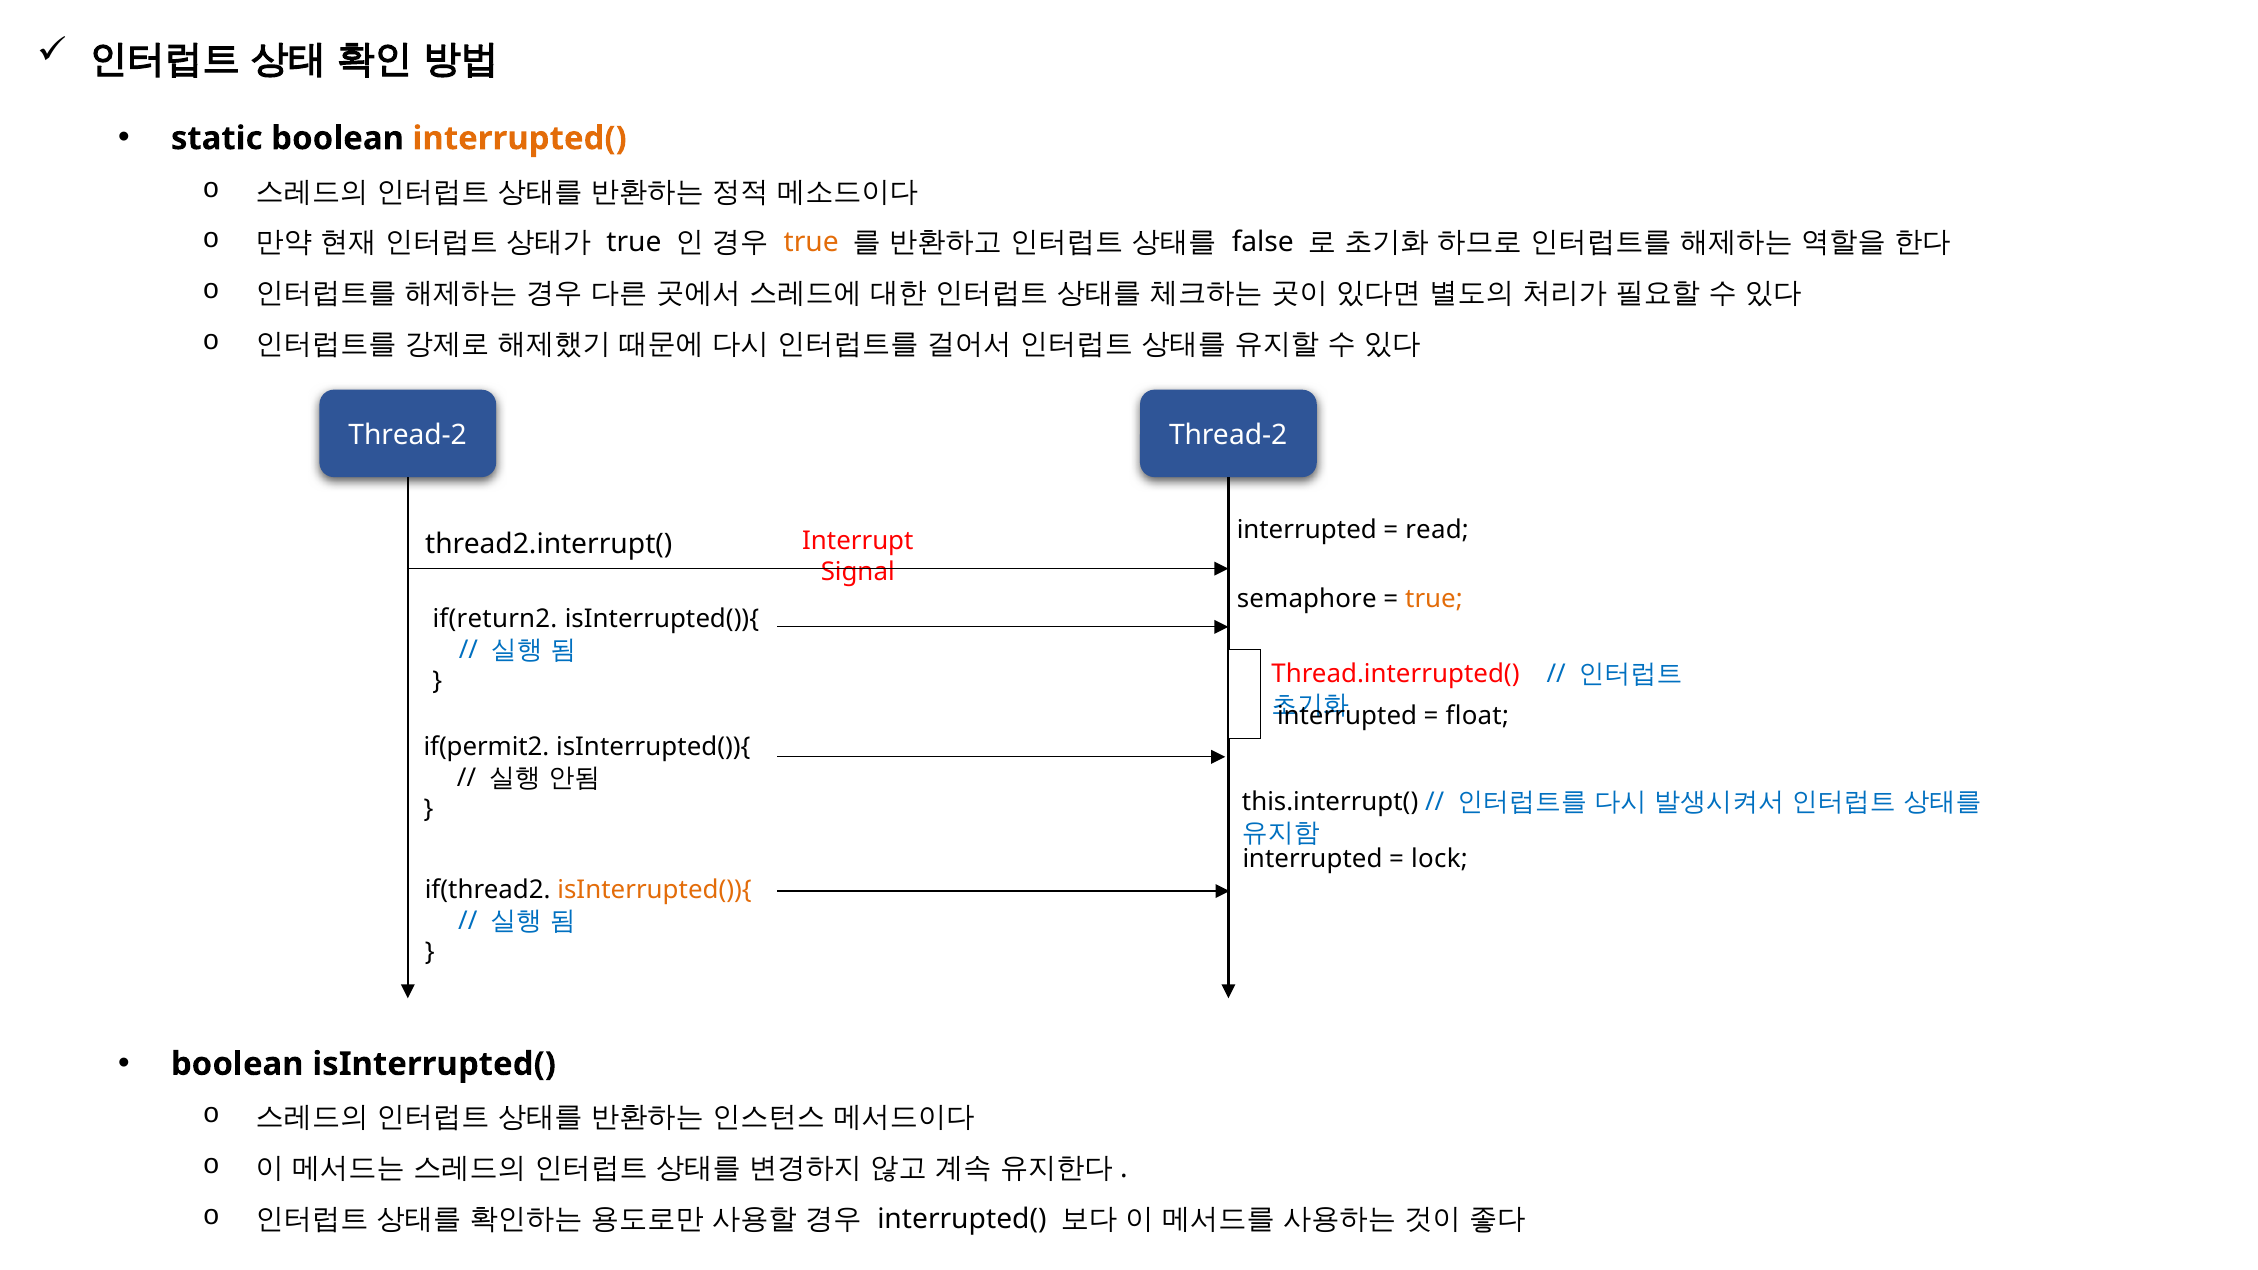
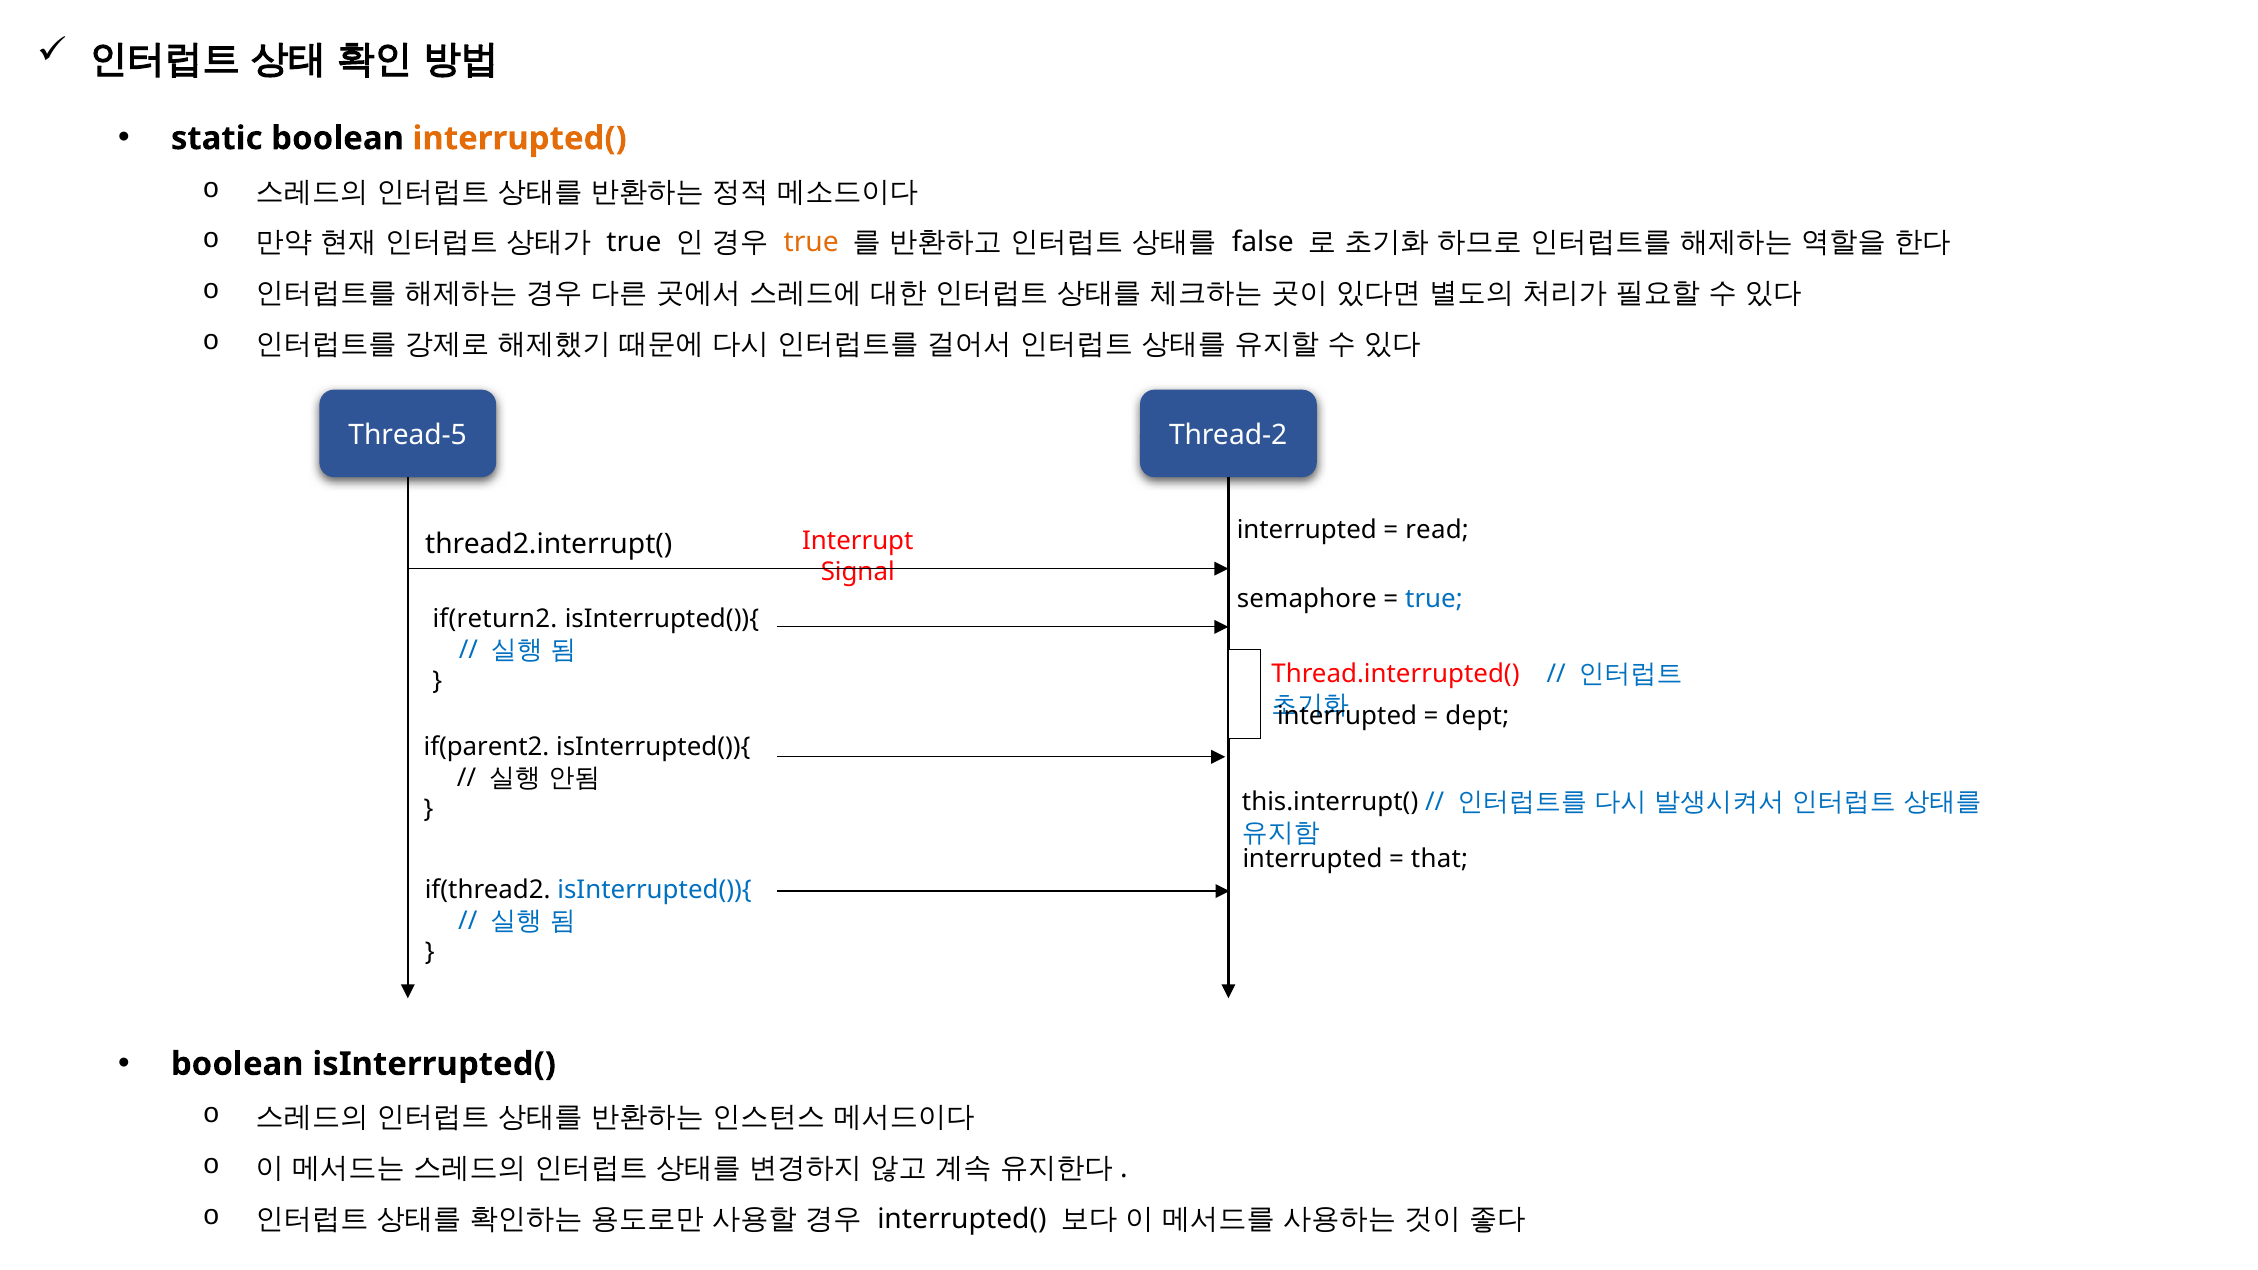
Thread-2 at (408, 435): Thread-2 -> Thread-5
true at (1434, 599) colour: orange -> blue
float: float -> dept
if(permit2: if(permit2 -> if(parent2
lock: lock -> that
isInterrupted()){ at (655, 890) colour: orange -> blue
